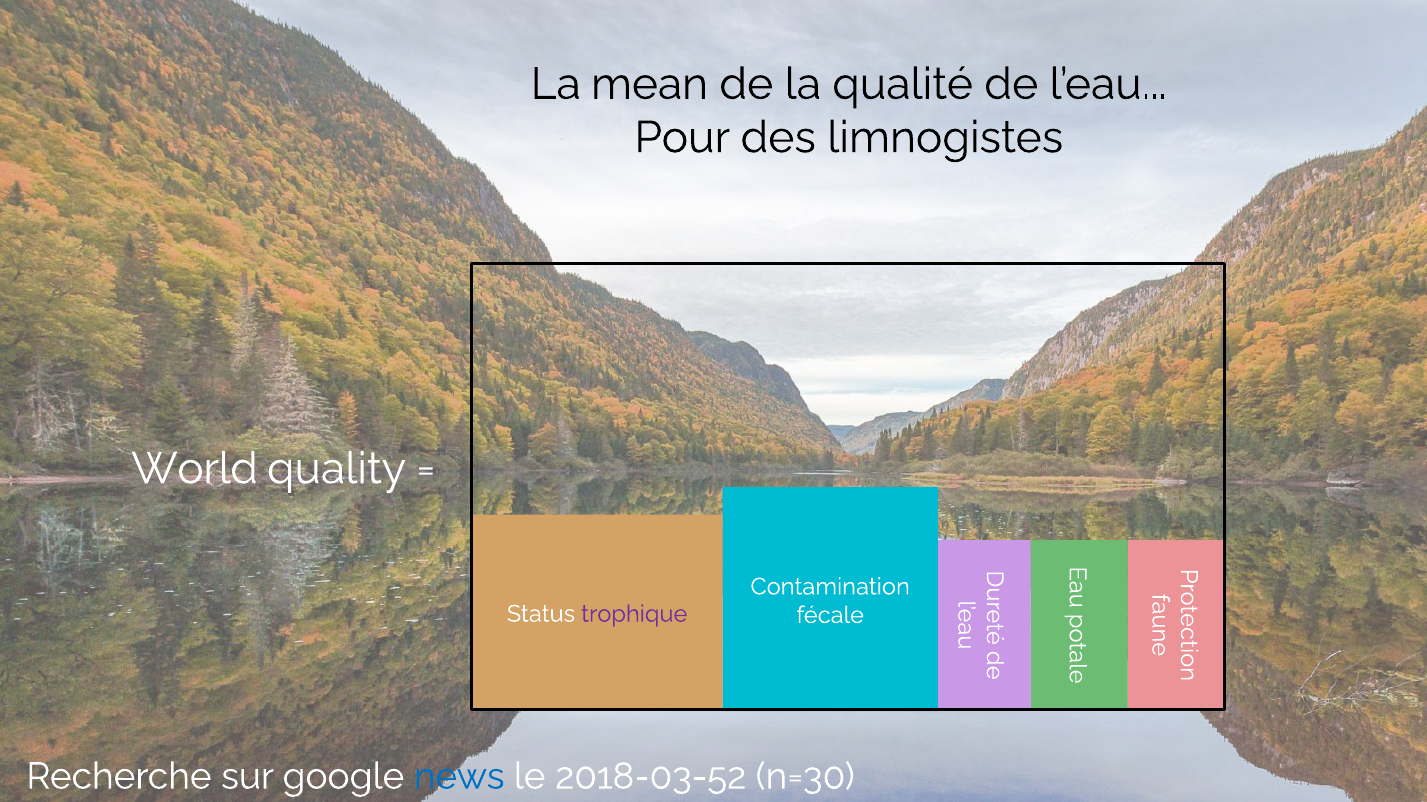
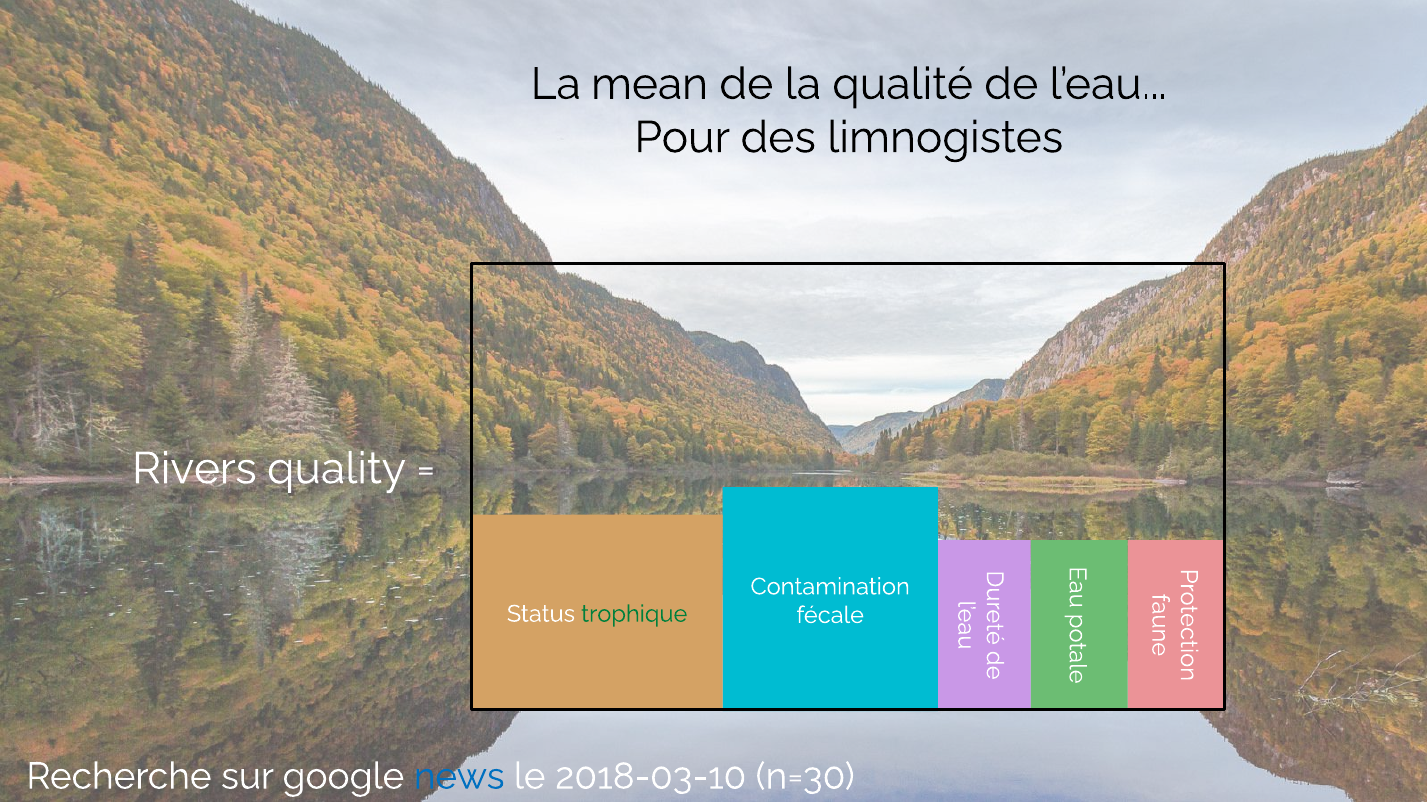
World: World -> Rivers
trophique colour: purple -> green
2018-03-52: 2018-03-52 -> 2018-03-10
